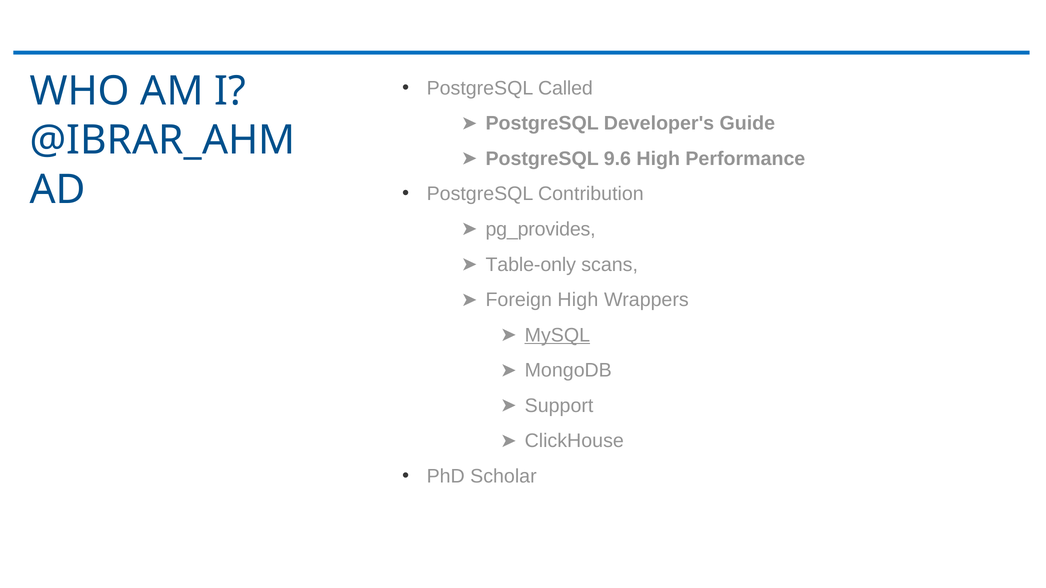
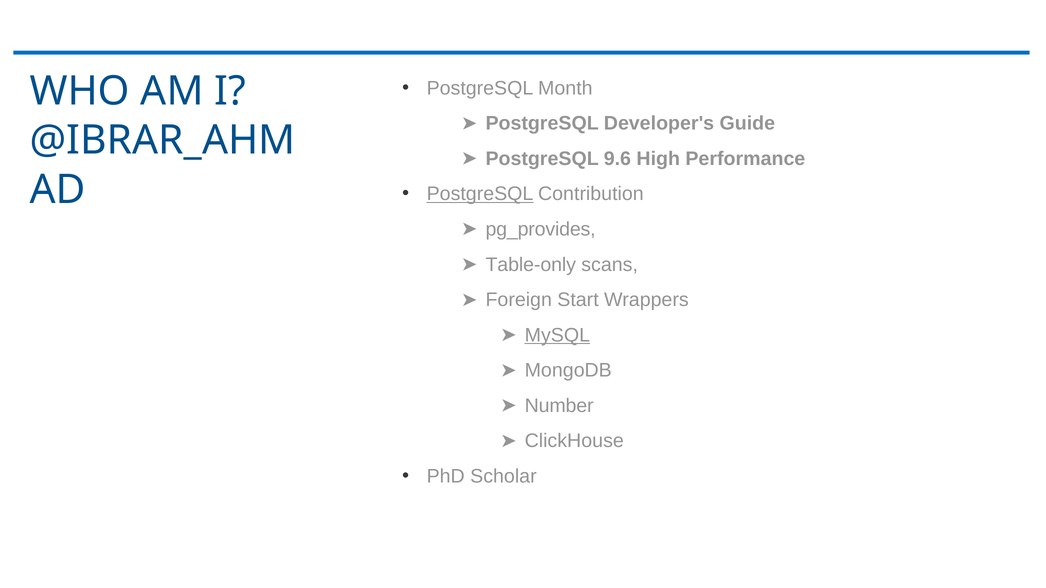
Called: Called -> Month
PostgreSQL at (480, 194) underline: none -> present
Foreign High: High -> Start
Support: Support -> Number
